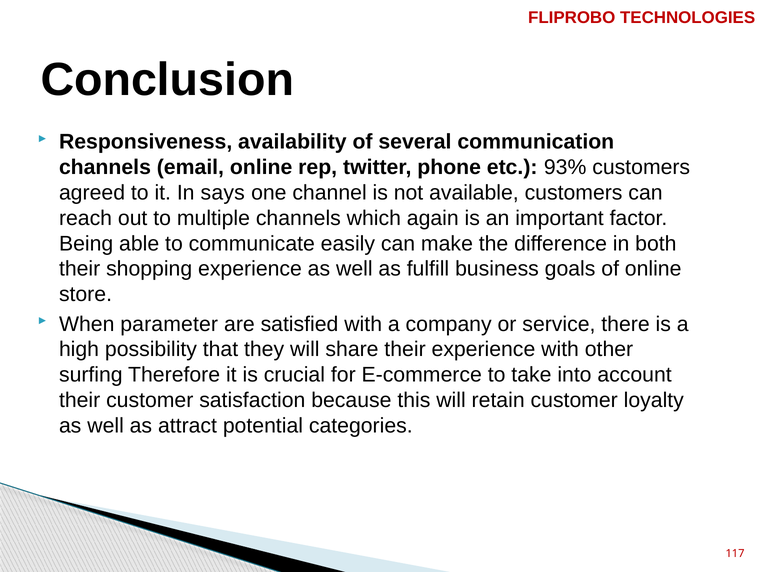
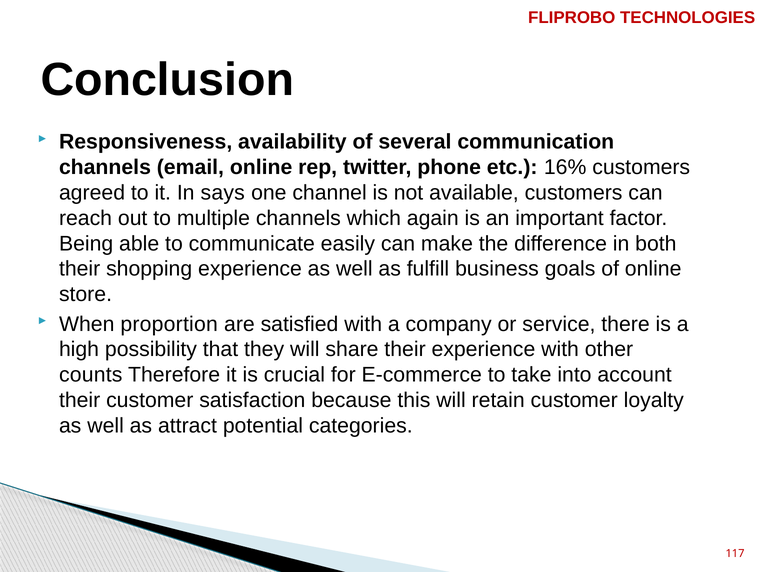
93%: 93% -> 16%
parameter: parameter -> proportion
surfing: surfing -> counts
